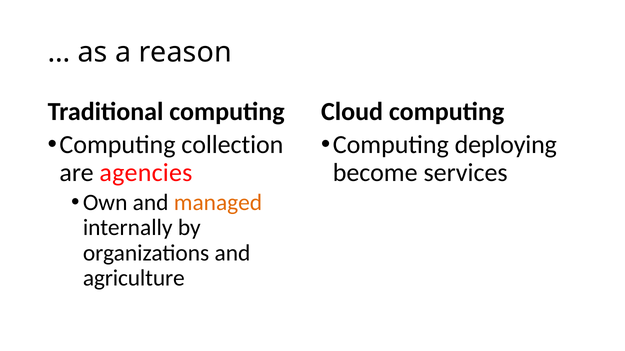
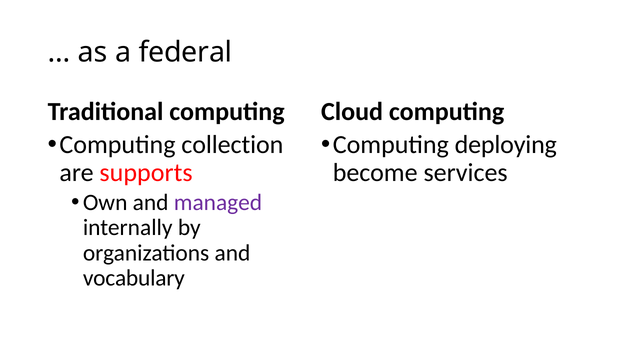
reason: reason -> federal
agencies: agencies -> supports
managed colour: orange -> purple
agriculture: agriculture -> vocabulary
